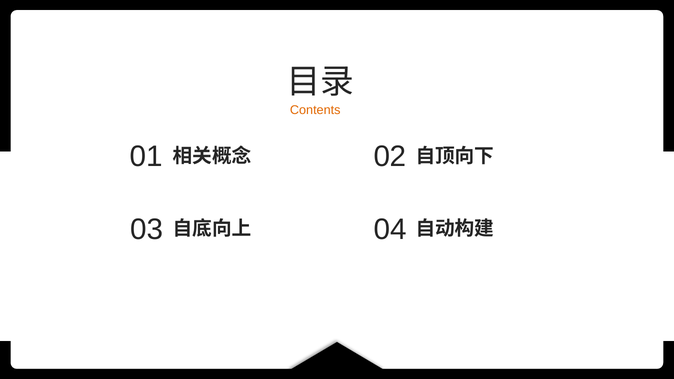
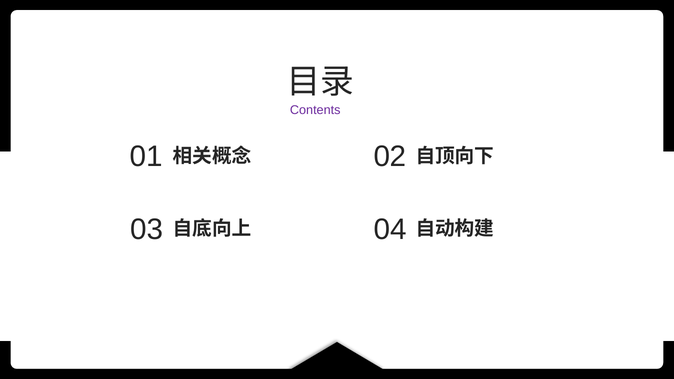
Contents colour: orange -> purple
